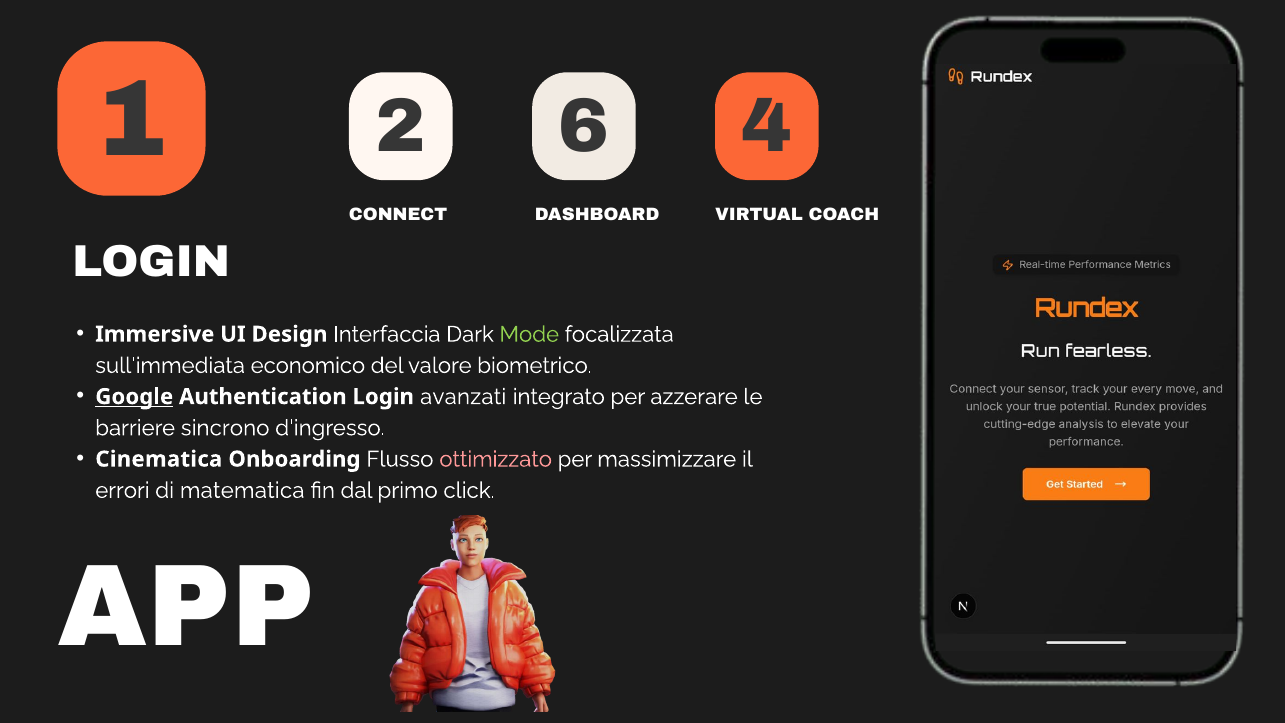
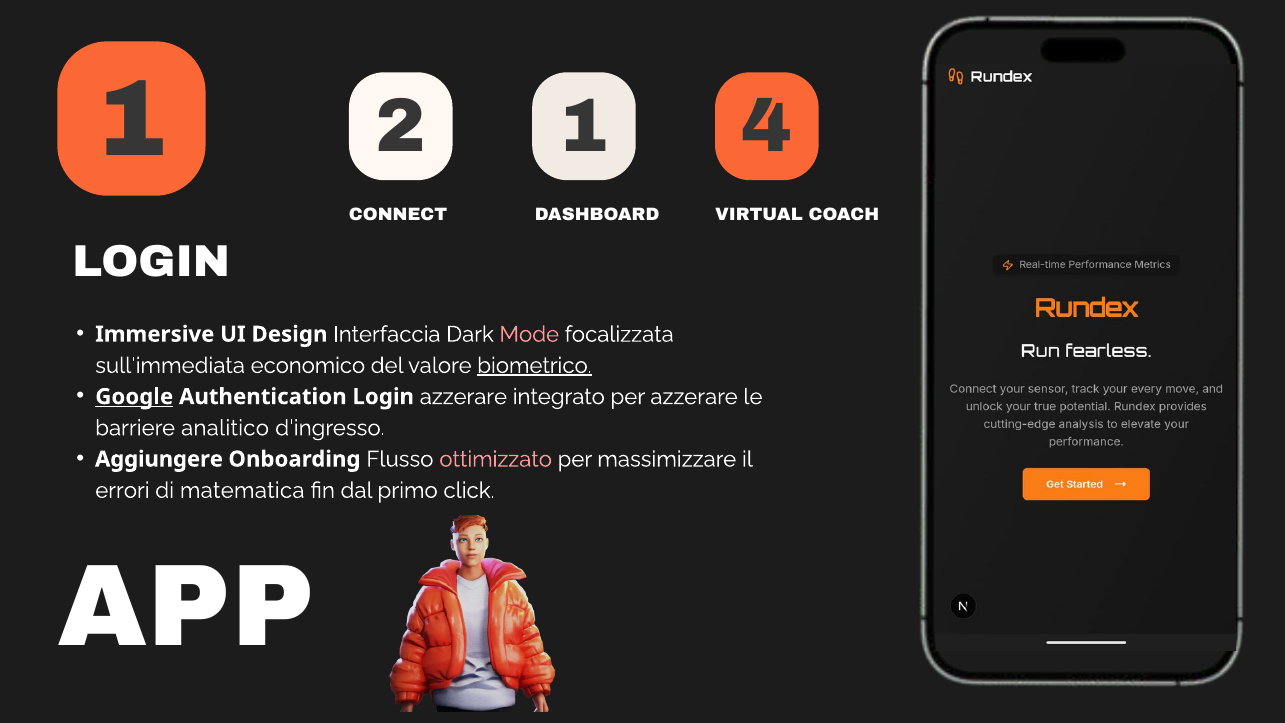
2 6: 6 -> 1
Mode colour: light green -> pink
biometrico underline: none -> present
Login avanzati: avanzati -> azzerare
sincrono: sincrono -> analitico
Cinematica: Cinematica -> Aggiungere
